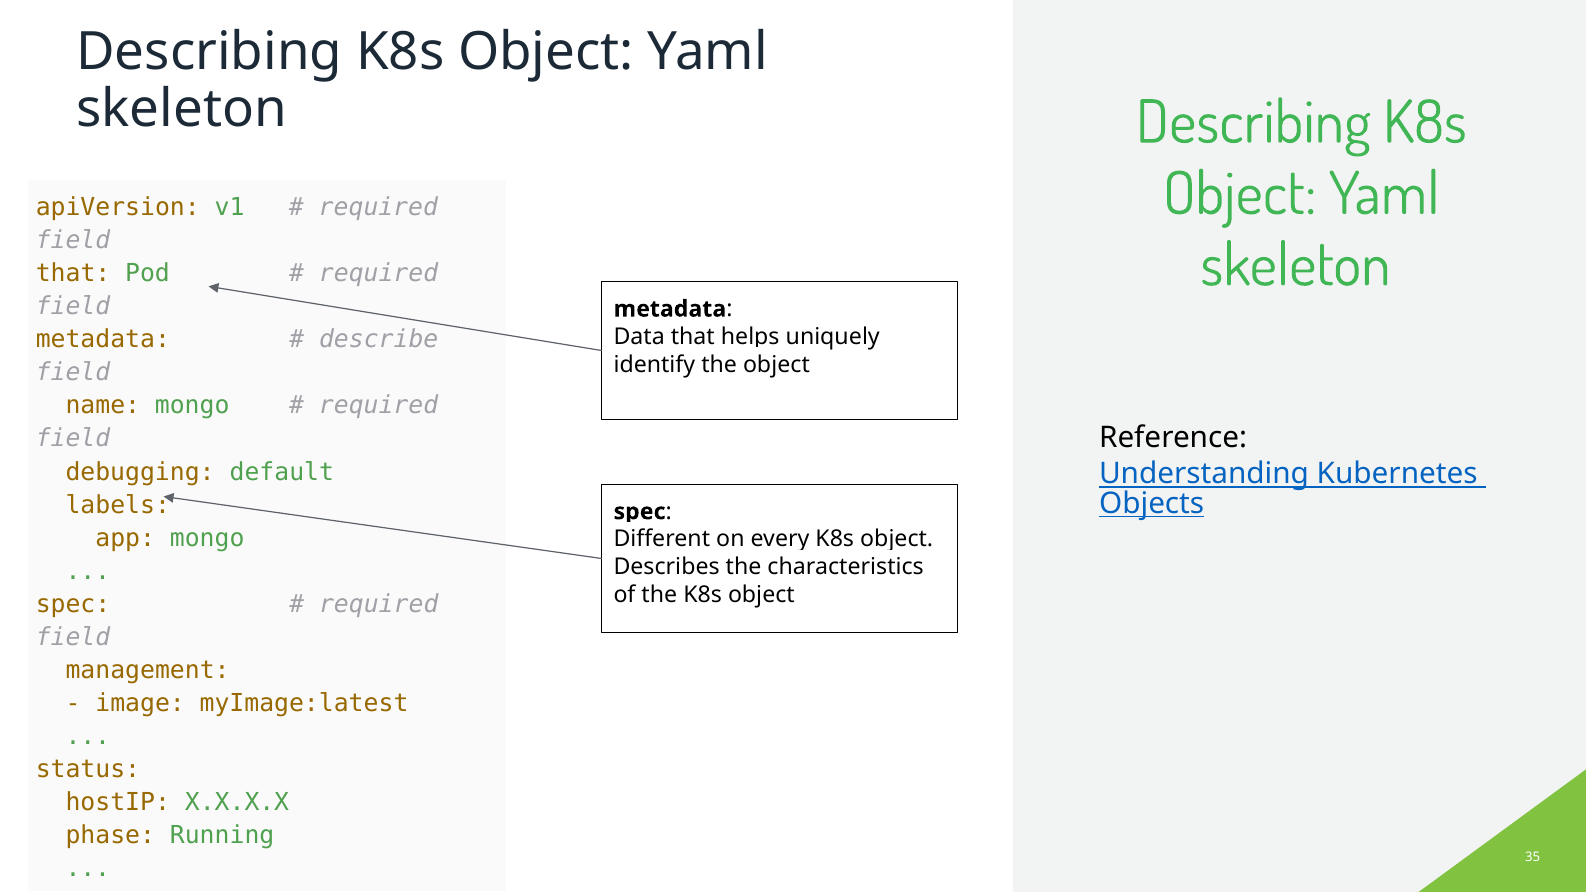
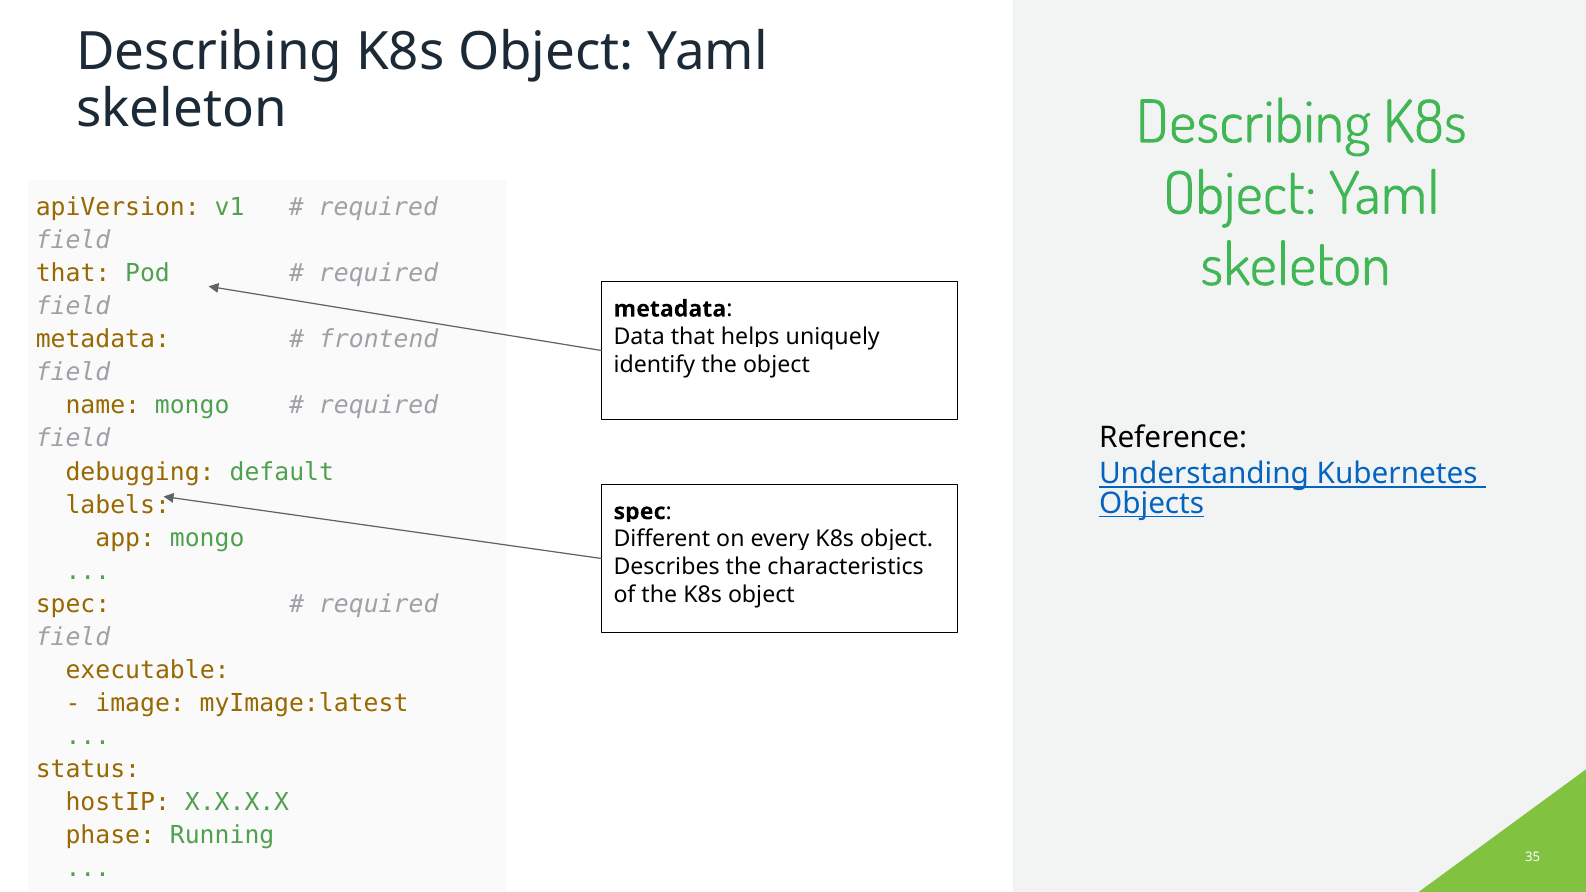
describe: describe -> frontend
management: management -> executable
